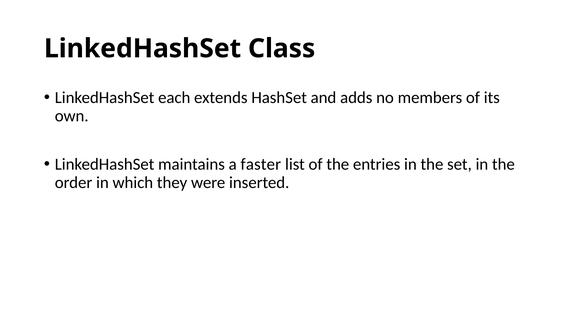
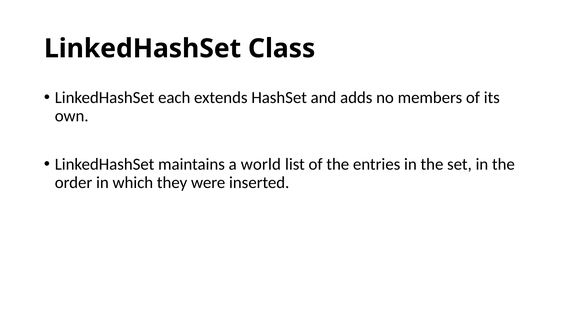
faster: faster -> world
